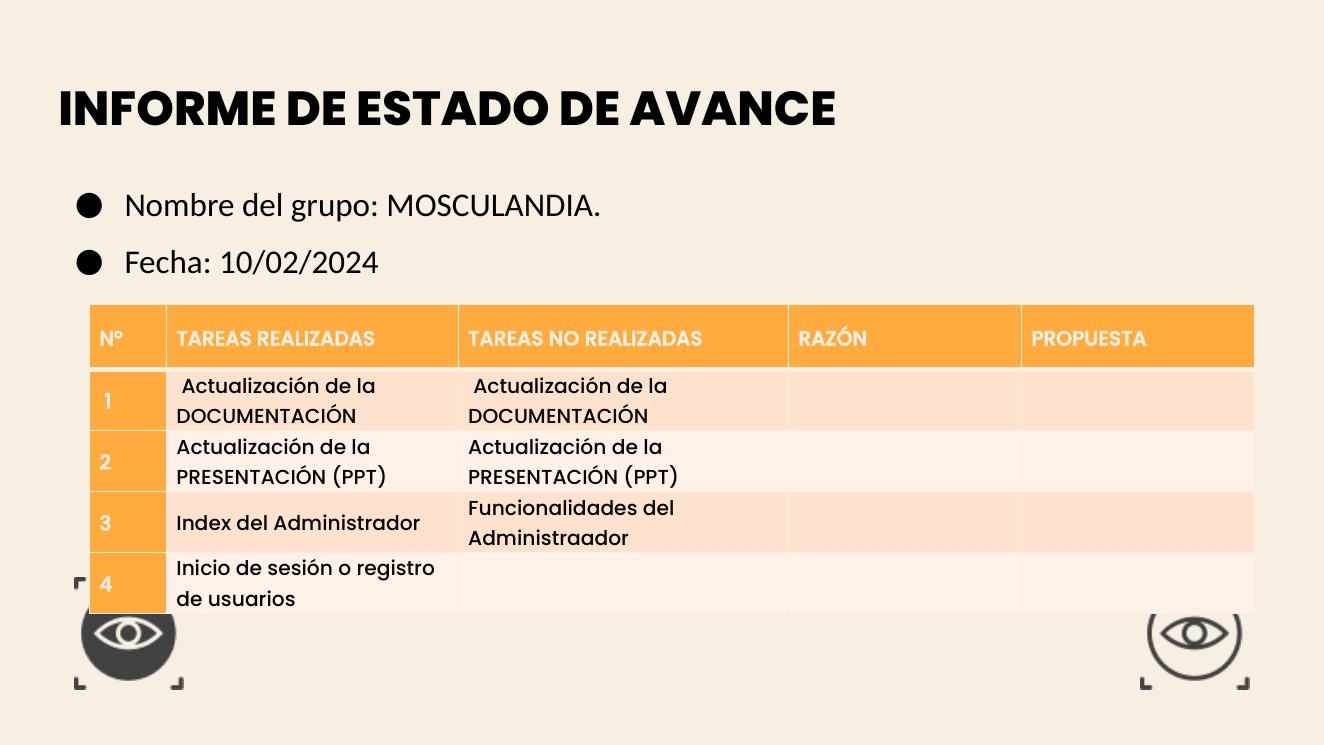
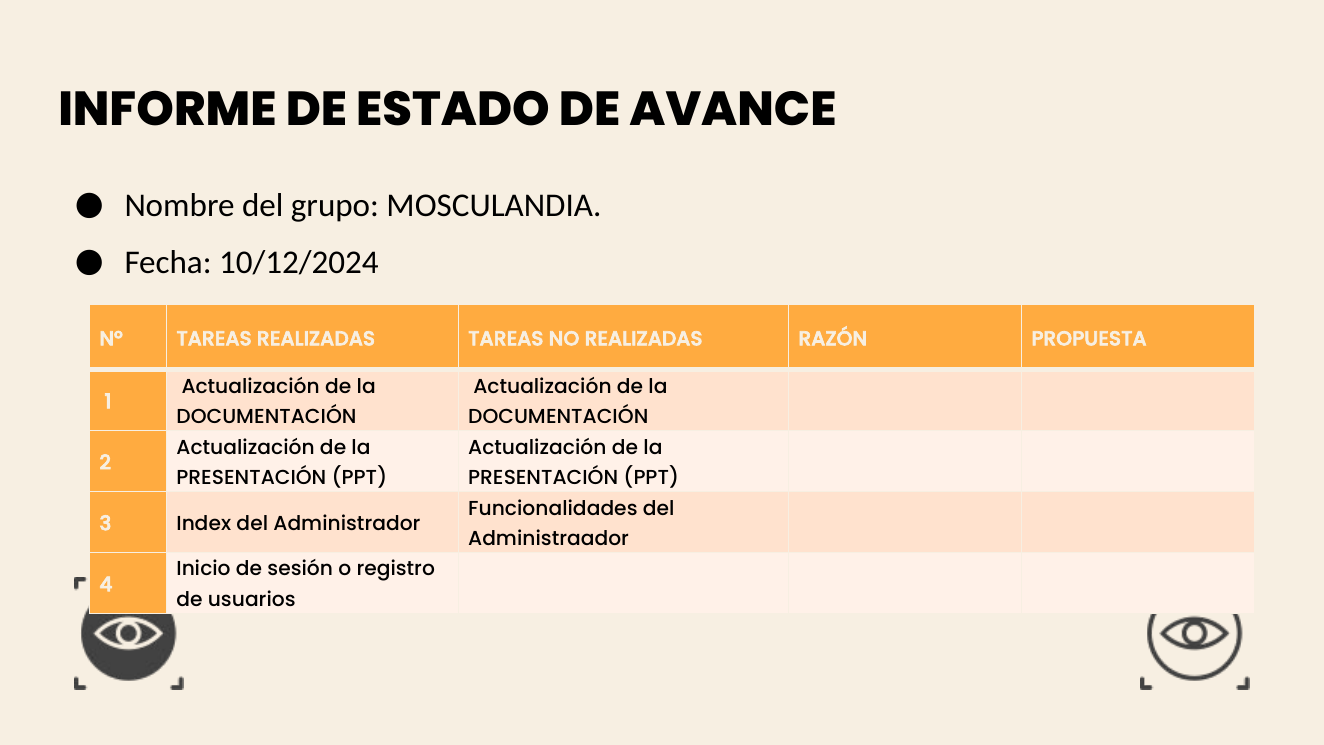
10/02/2024: 10/02/2024 -> 10/12/2024
